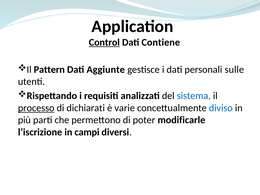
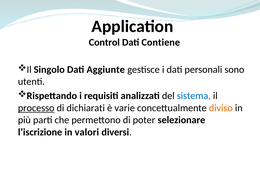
Control underline: present -> none
Pattern: Pattern -> Singolo
sulle: sulle -> sono
diviso colour: blue -> orange
modificarle: modificarle -> selezionare
campi: campi -> valori
